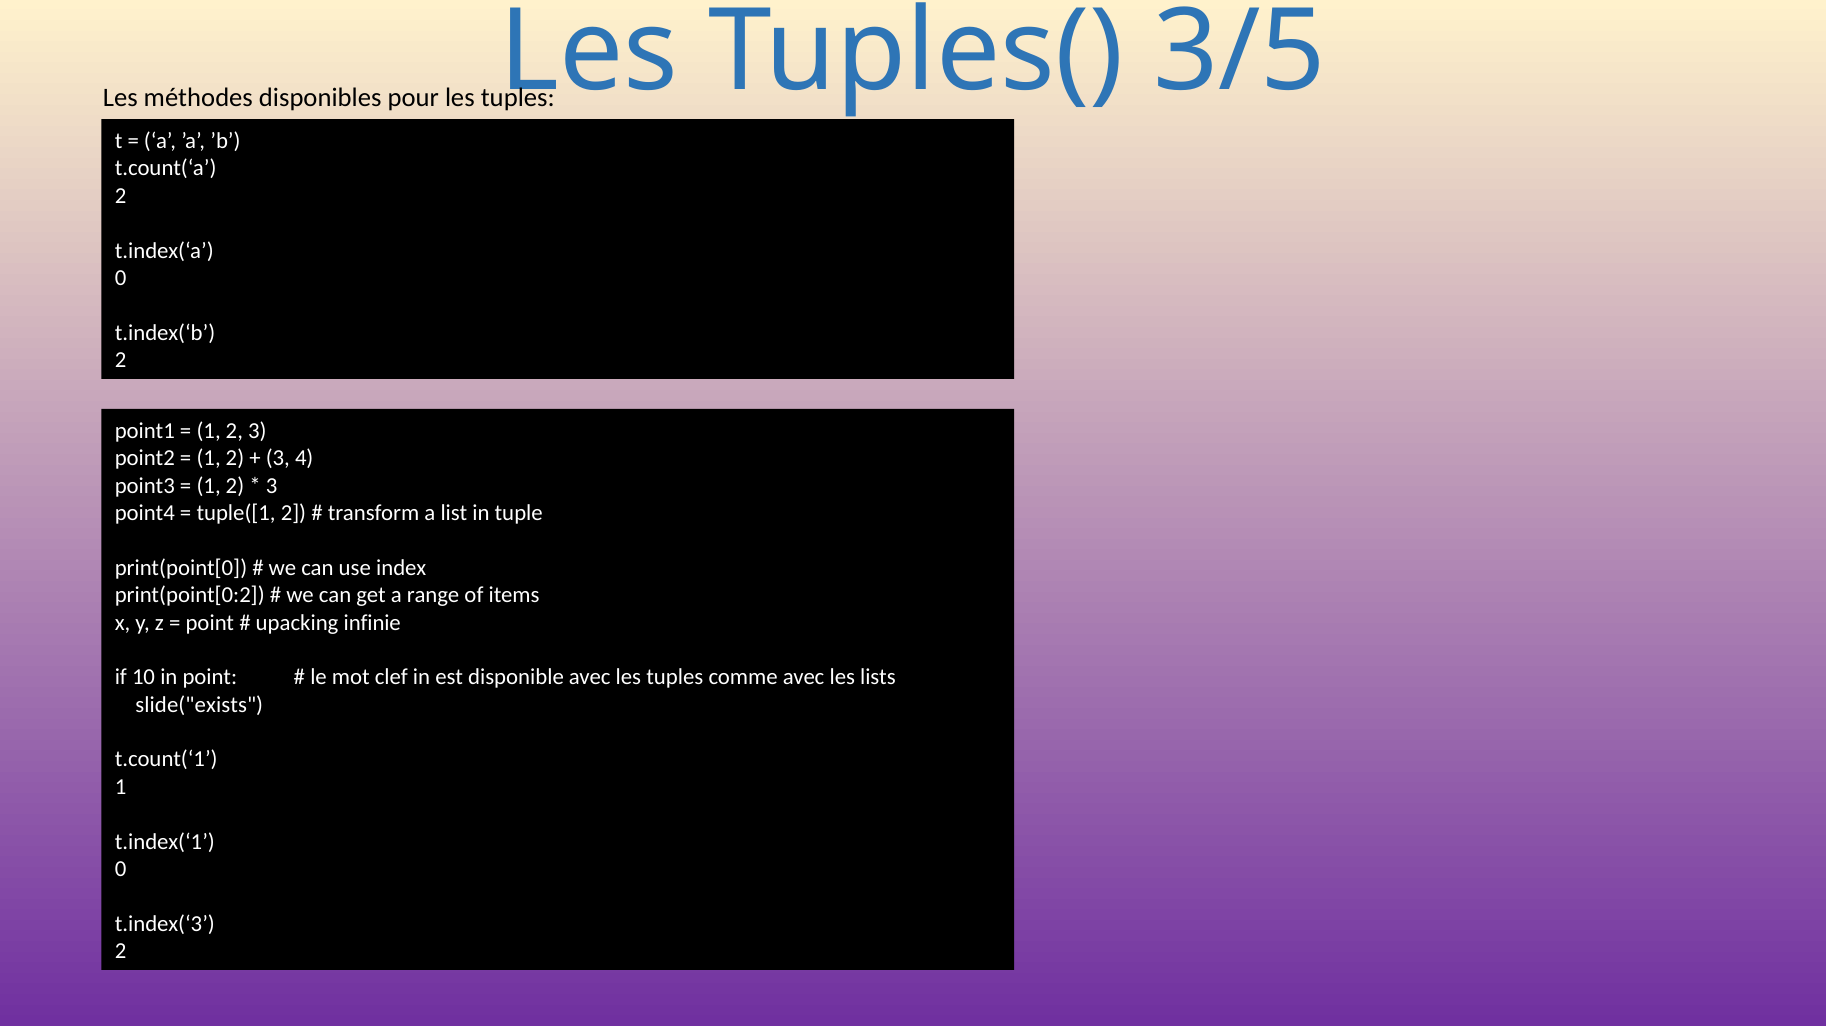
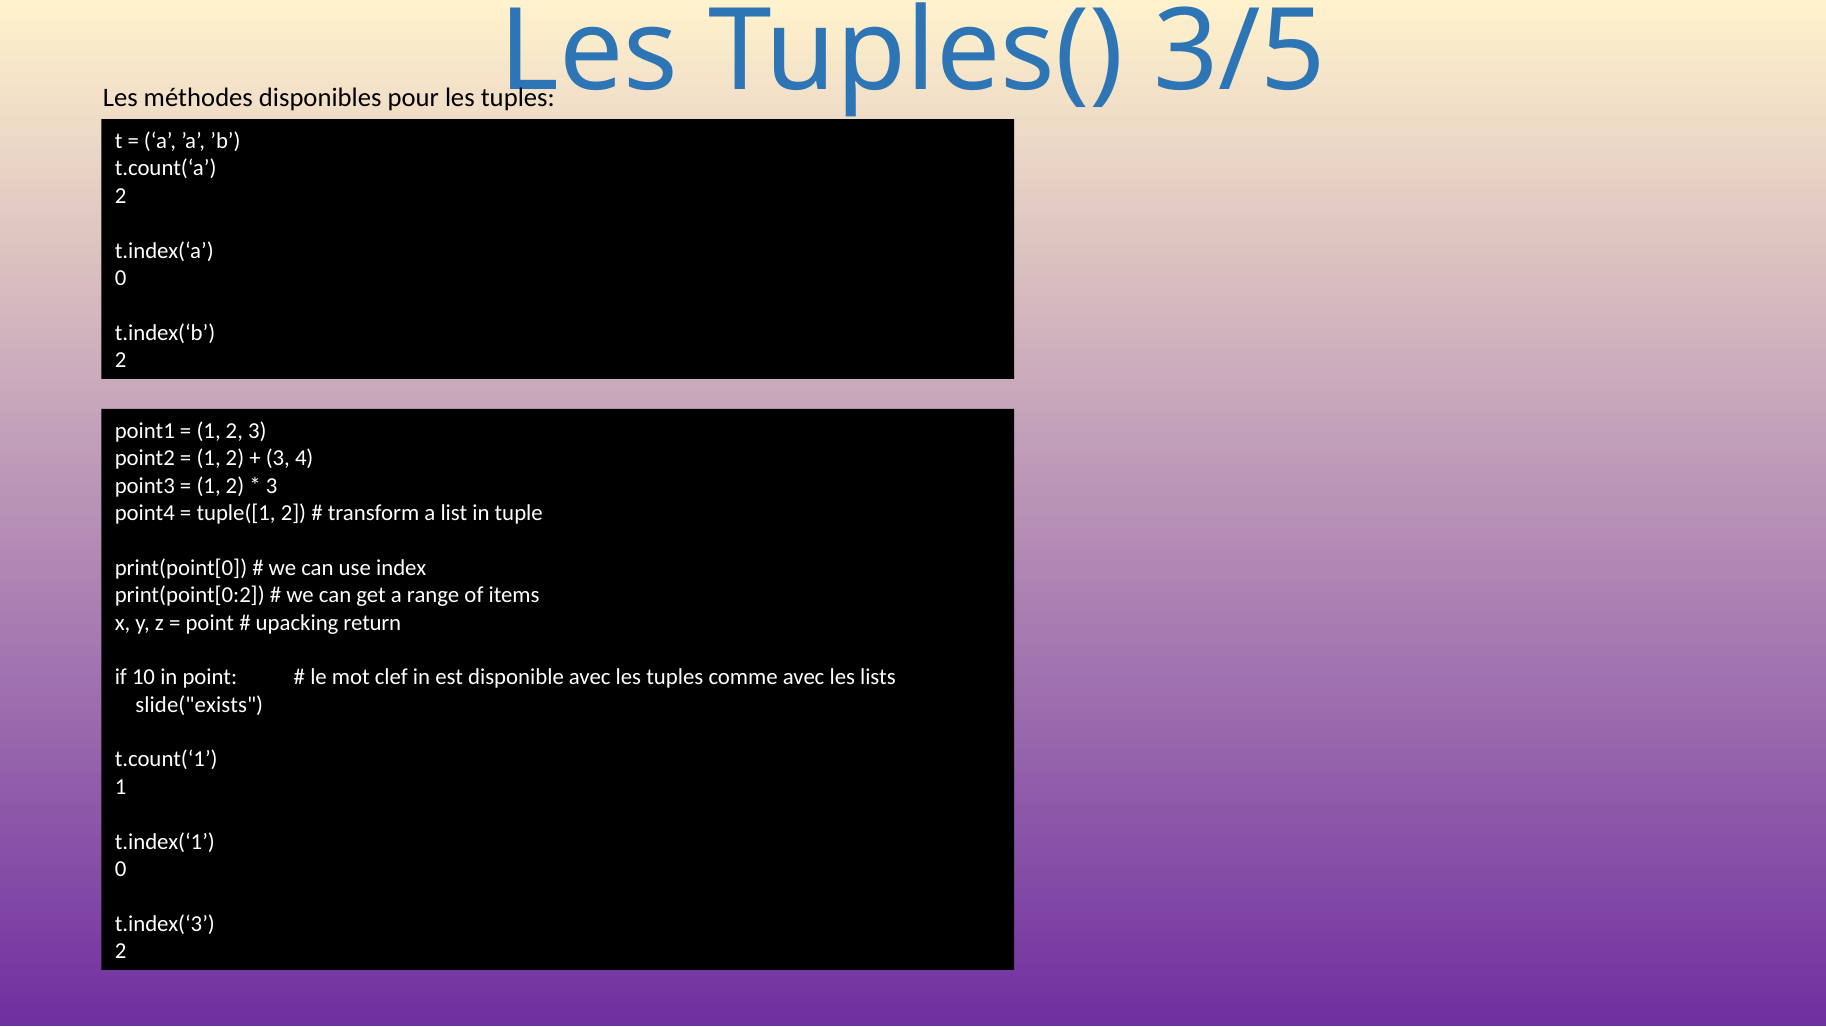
infinie: infinie -> return
